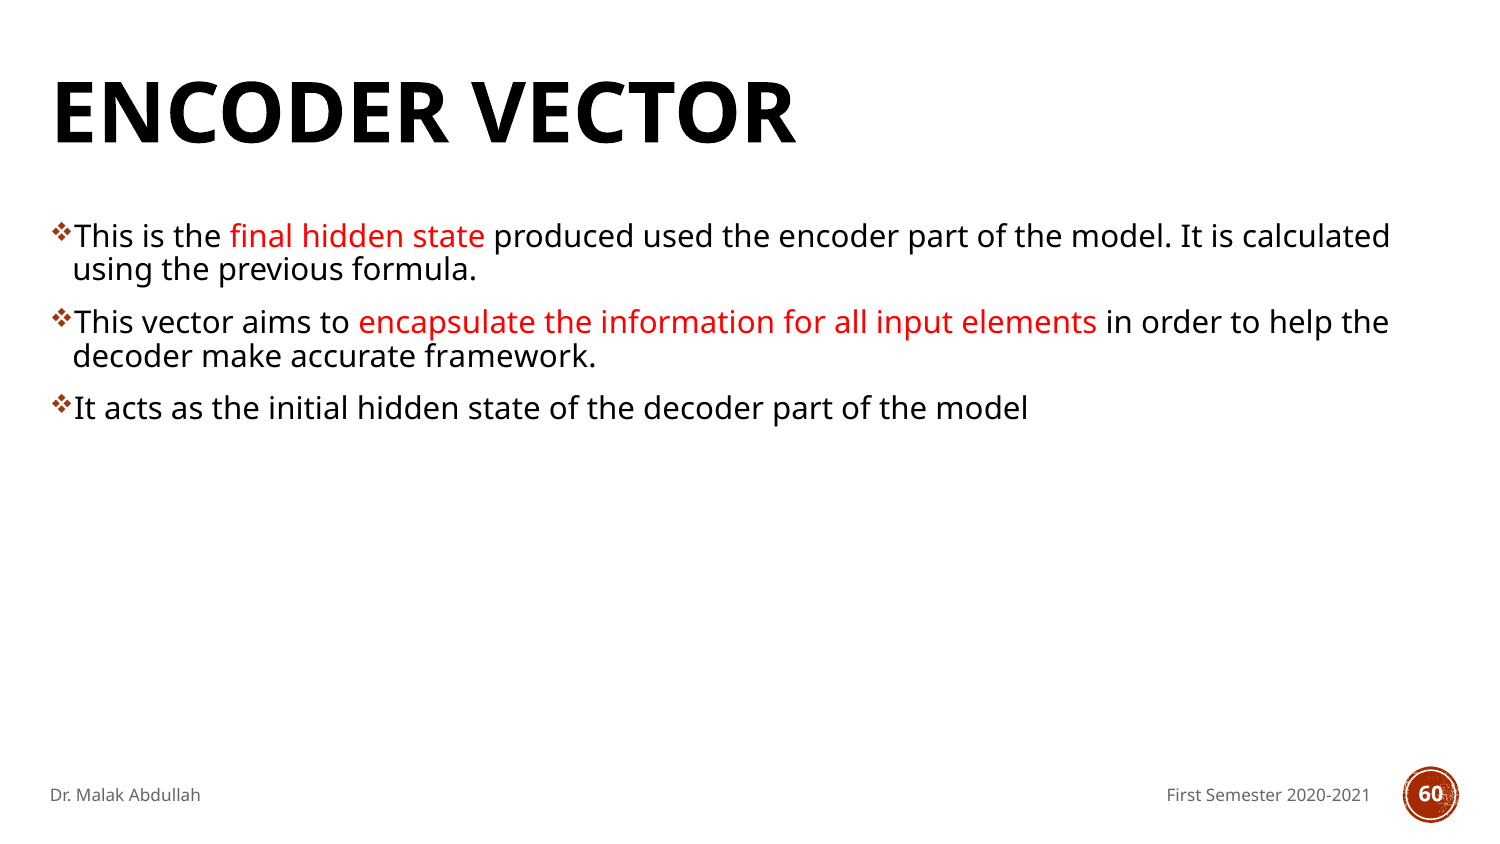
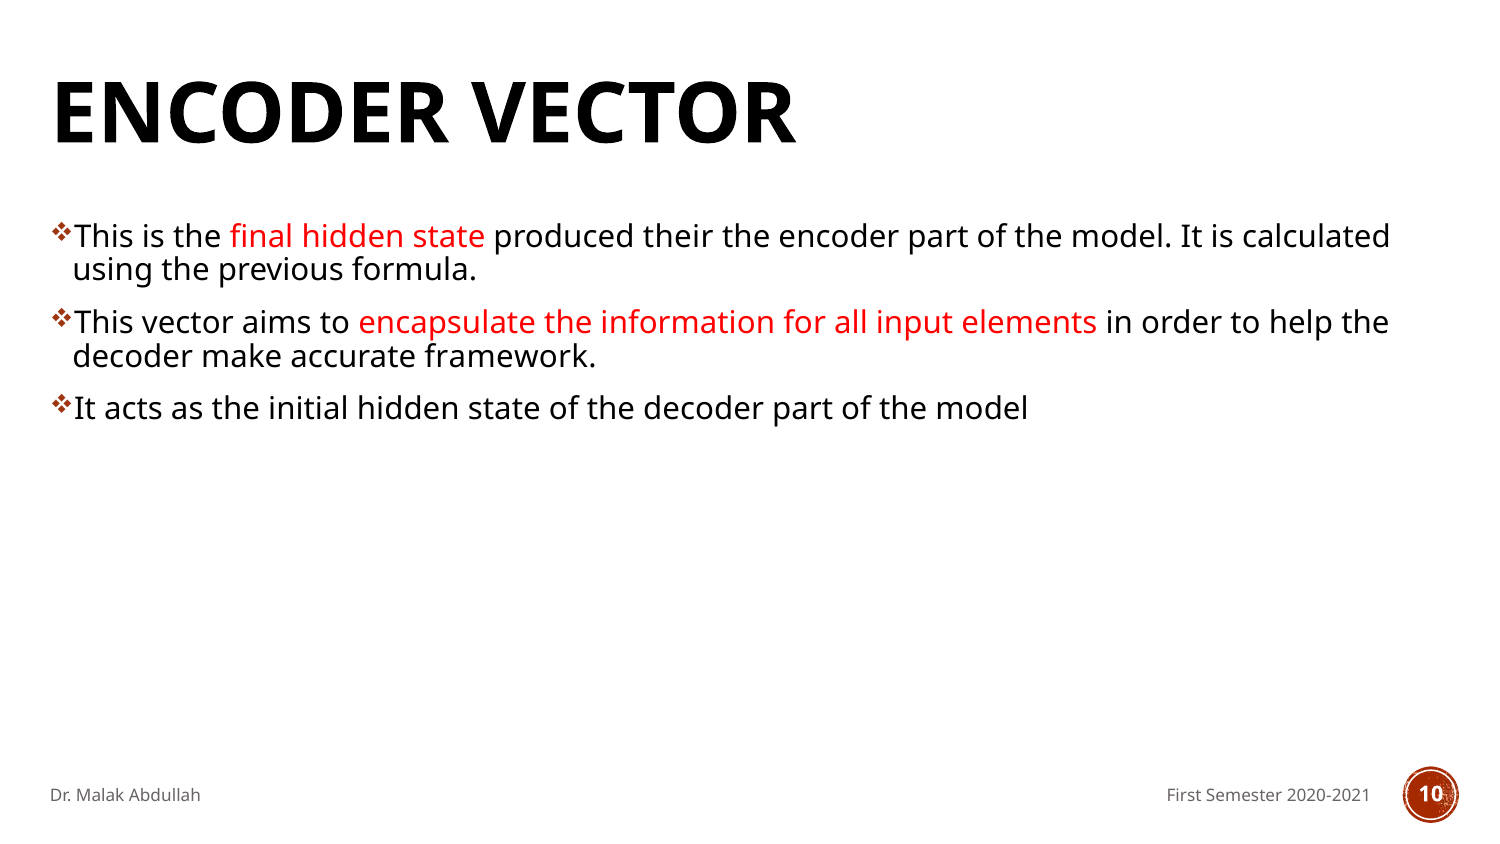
used: used -> their
60: 60 -> 10
